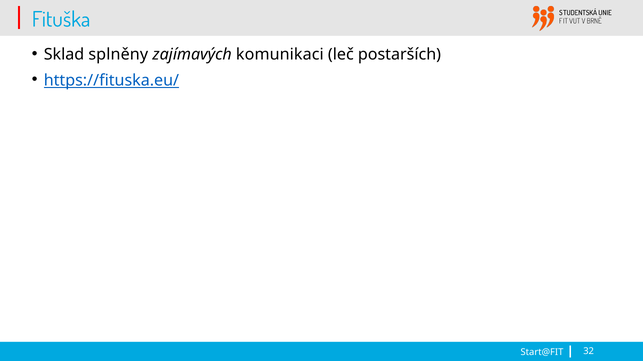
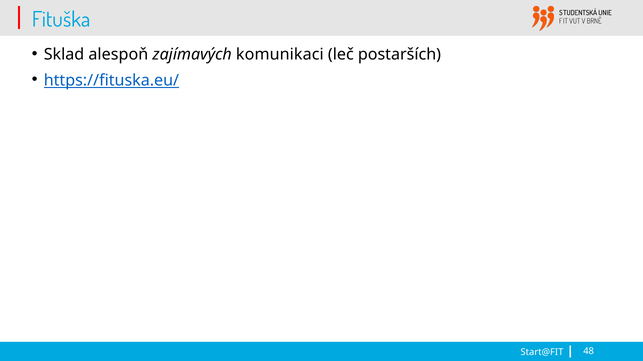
splněny: splněny -> alespoň
32: 32 -> 48
